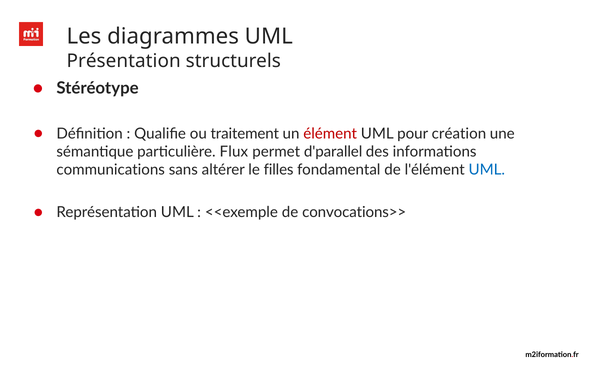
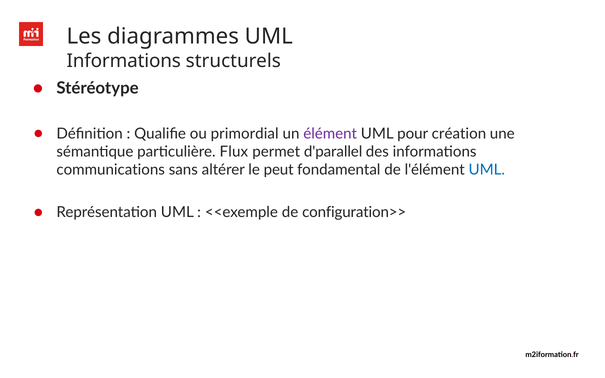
Présentation at (124, 61): Présentation -> Informations
traitement: traitement -> primordial
élément colour: red -> purple
filles: filles -> peut
convocations>>: convocations>> -> configuration>>
